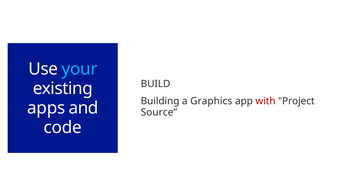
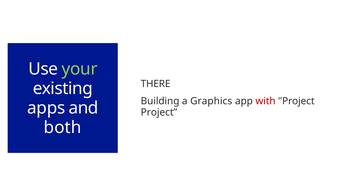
your colour: light blue -> light green
BUILD: BUILD -> THERE
Source at (159, 112): Source -> Project
code: code -> both
